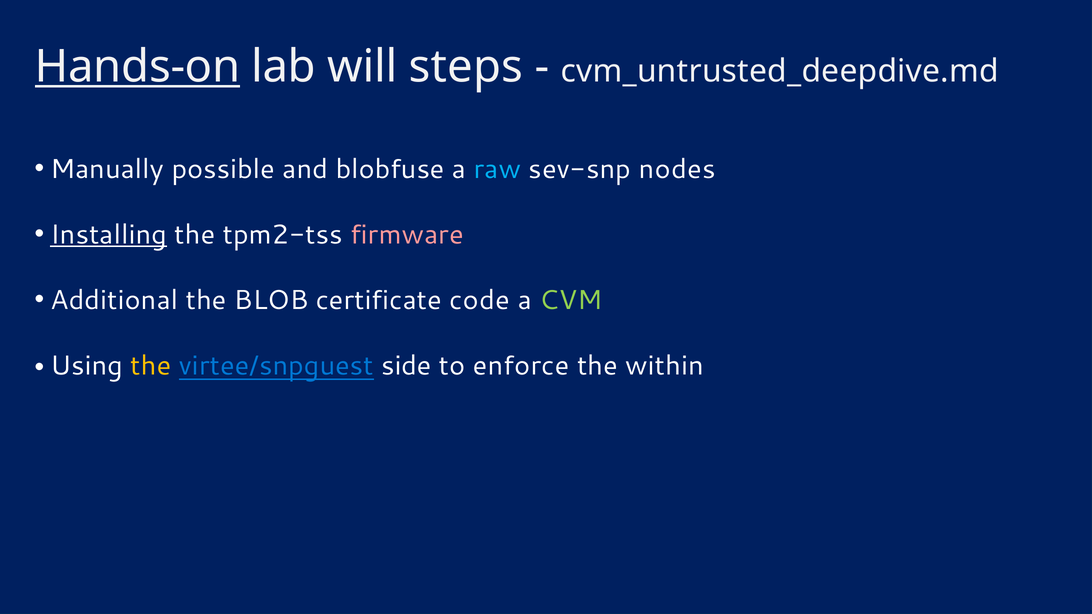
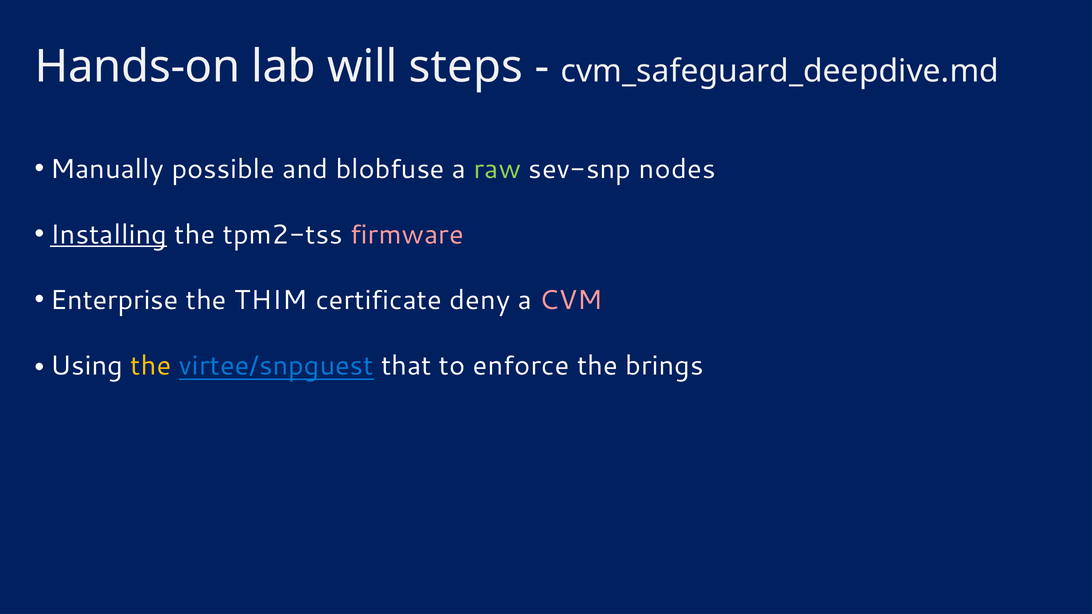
Hands-on underline: present -> none
cvm_untrusted_deepdive.md: cvm_untrusted_deepdive.md -> cvm_safeguard_deepdive.md
raw colour: light blue -> light green
Additional: Additional -> Enterprise
BLOB: BLOB -> THIM
code: code -> deny
CVM colour: light green -> pink
side: side -> that
within: within -> brings
